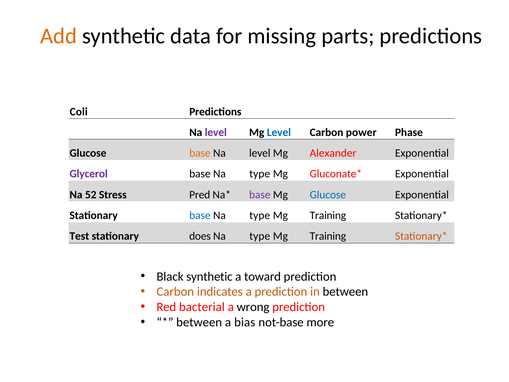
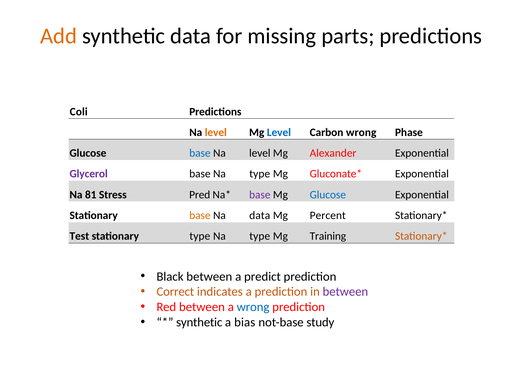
level at (216, 132) colour: purple -> orange
Carbon power: power -> wrong
base at (200, 153) colour: orange -> blue
52: 52 -> 81
base at (200, 215) colour: blue -> orange
type at (260, 215): type -> data
Training at (328, 215): Training -> Percent
stationary does: does -> type
Black synthetic: synthetic -> between
toward: toward -> predict
Carbon at (175, 292): Carbon -> Correct
between at (345, 292) colour: black -> purple
Red bacterial: bacterial -> between
wrong at (253, 307) colour: black -> blue
between at (199, 322): between -> synthetic
more: more -> study
